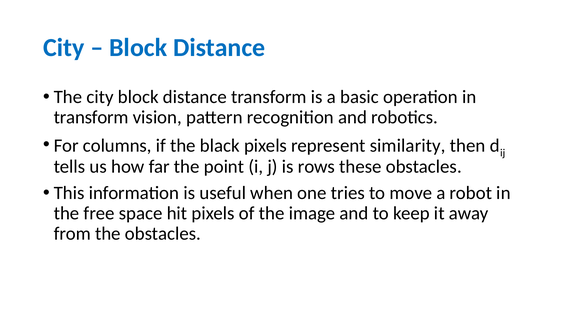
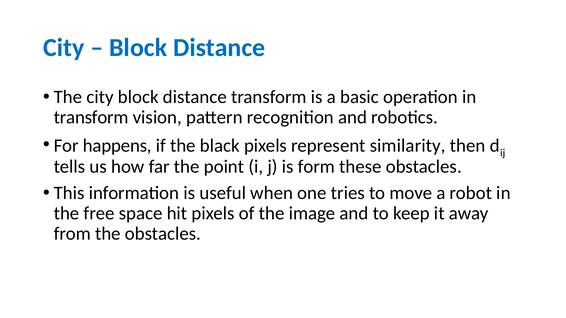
columns: columns -> happens
rows: rows -> form
